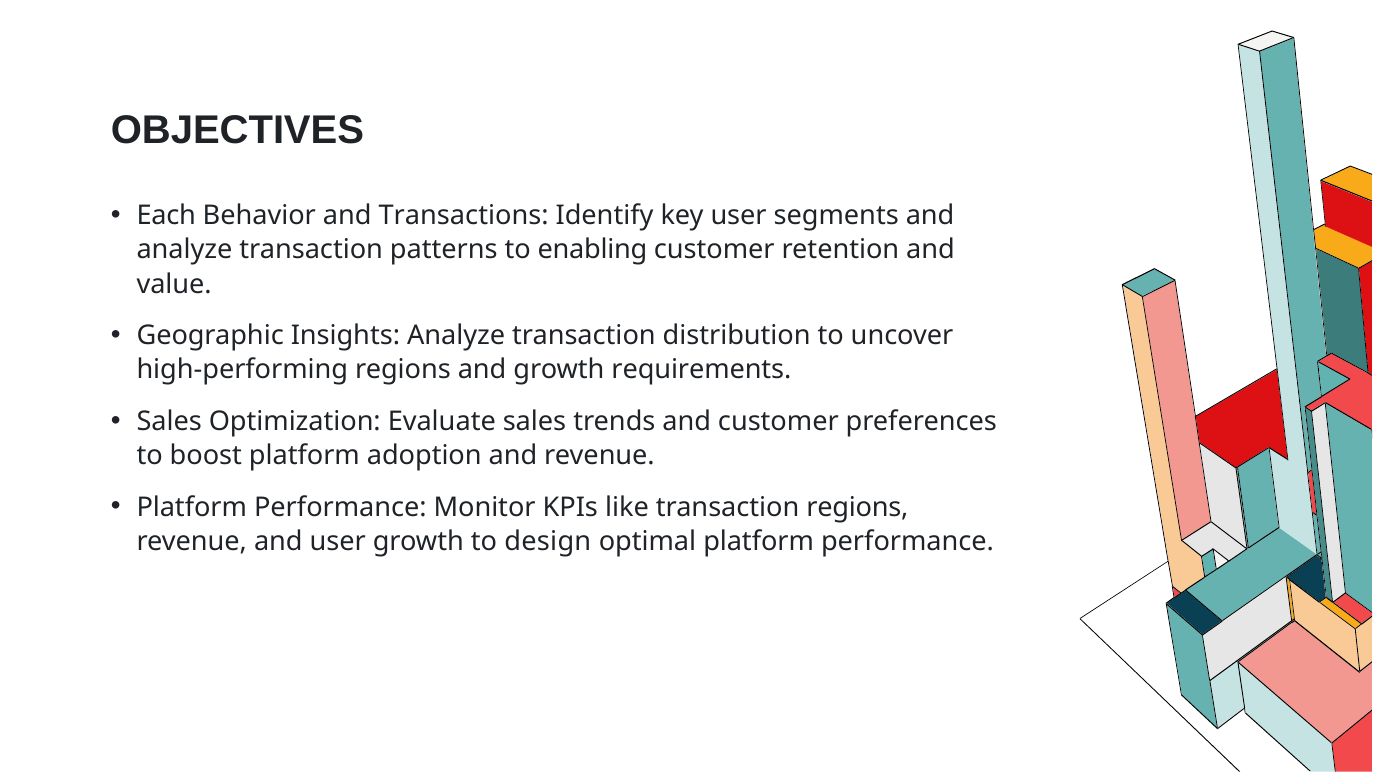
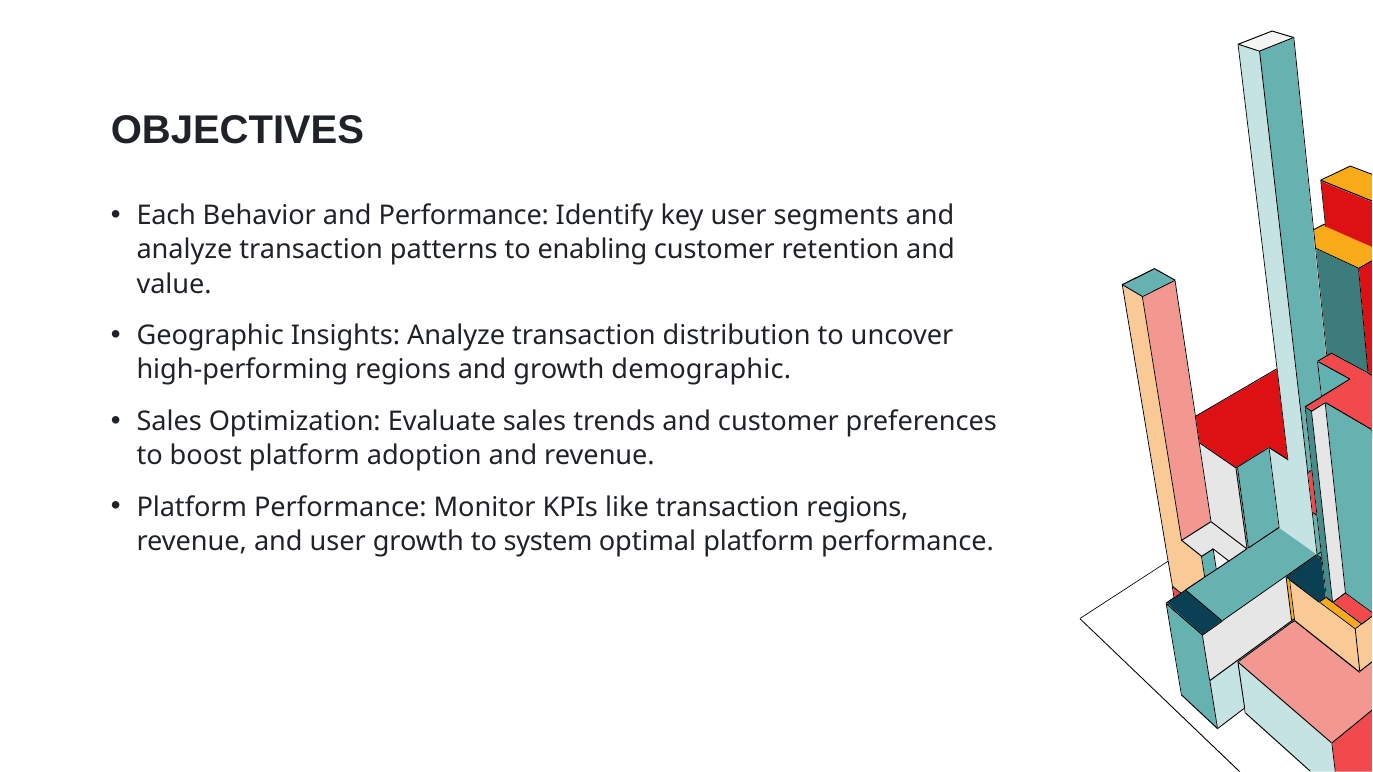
and Transactions: Transactions -> Performance
requirements: requirements -> demographic
design: design -> system
